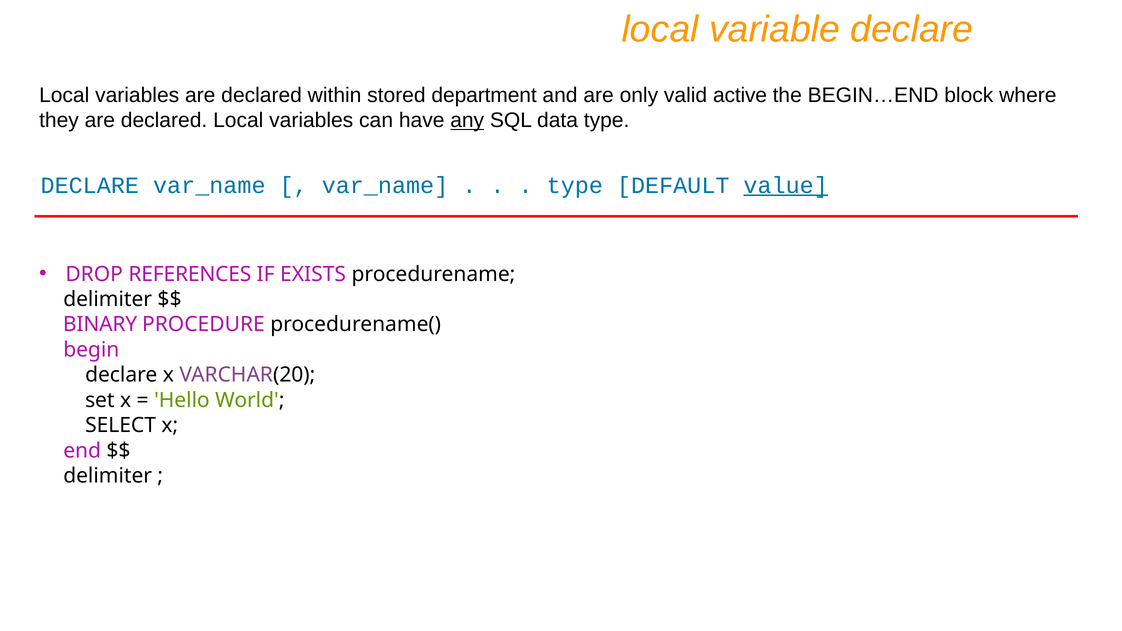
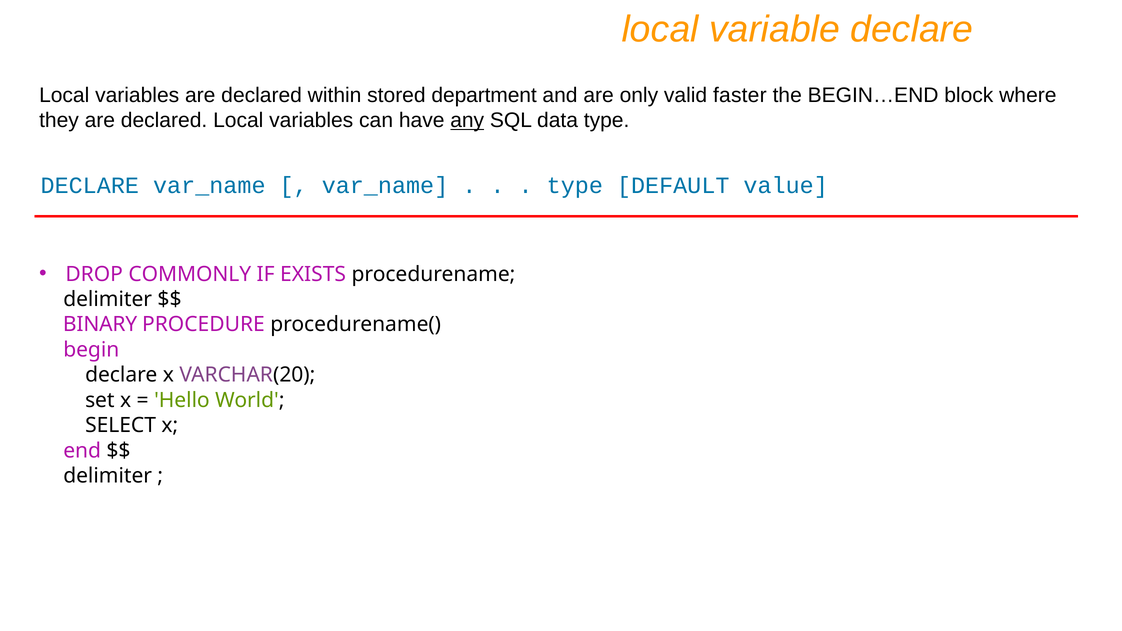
active: active -> faster
value underline: present -> none
REFERENCES: REFERENCES -> COMMONLY
